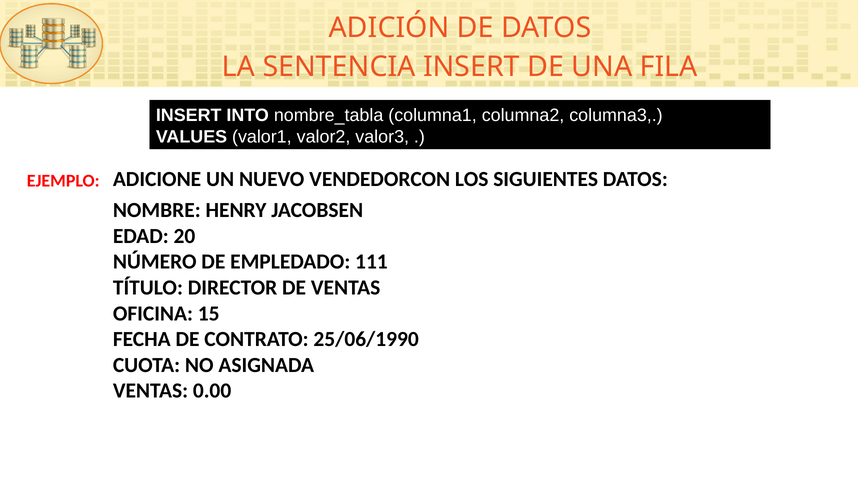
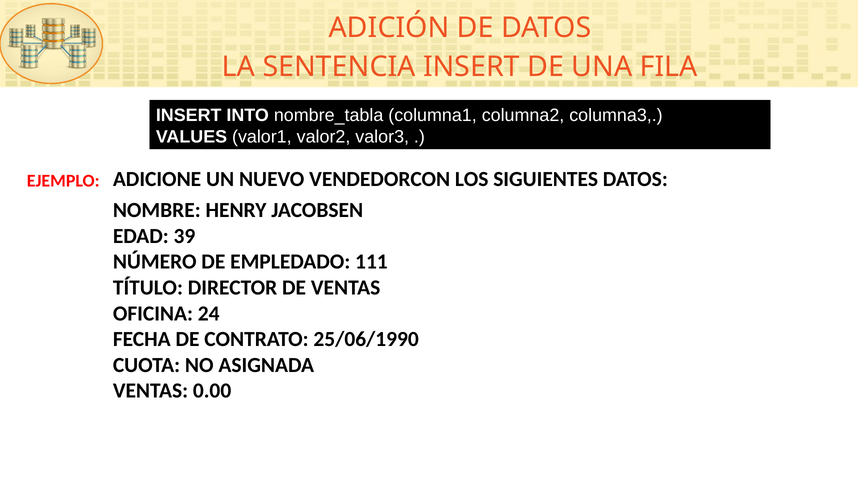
20: 20 -> 39
15: 15 -> 24
